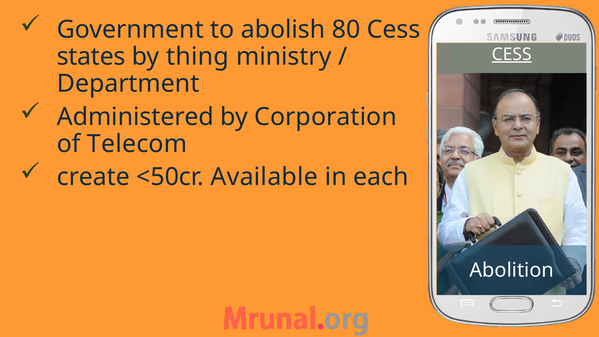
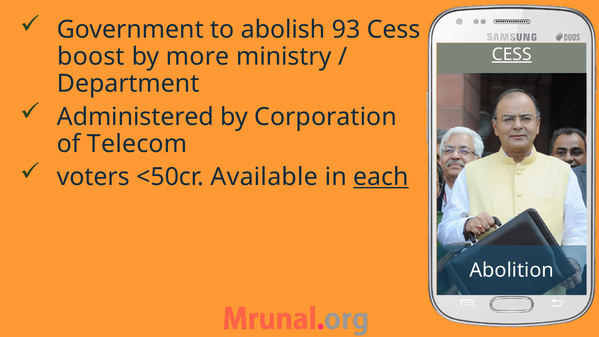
80: 80 -> 93
states: states -> boost
thing: thing -> more
create: create -> voters
each underline: none -> present
